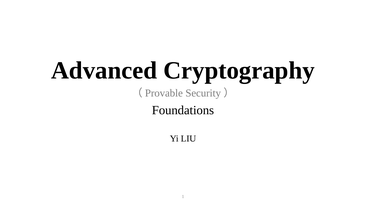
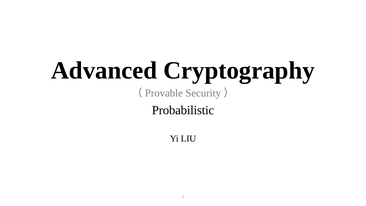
Foundations: Foundations -> Probabilistic
